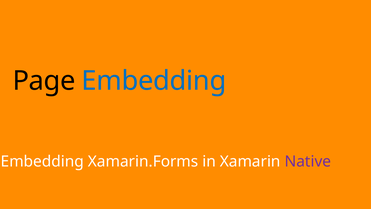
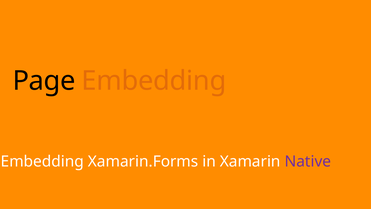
Embedding at (154, 81) colour: blue -> orange
